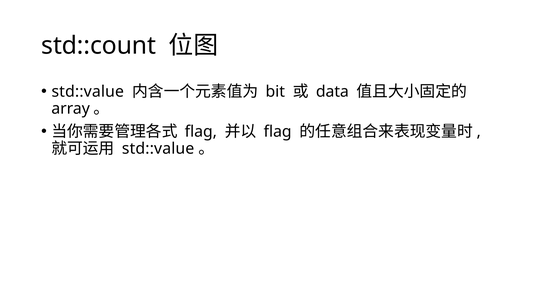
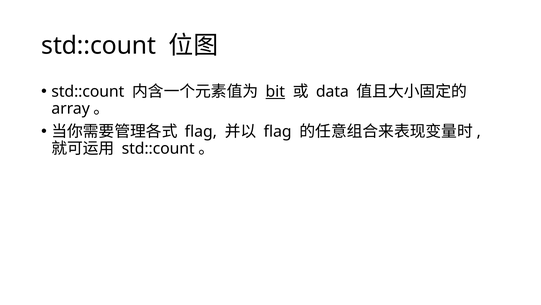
std::value at (88, 91): std::value -> std::count
bit underline: none -> present
std::value at (158, 148): std::value -> std::count
